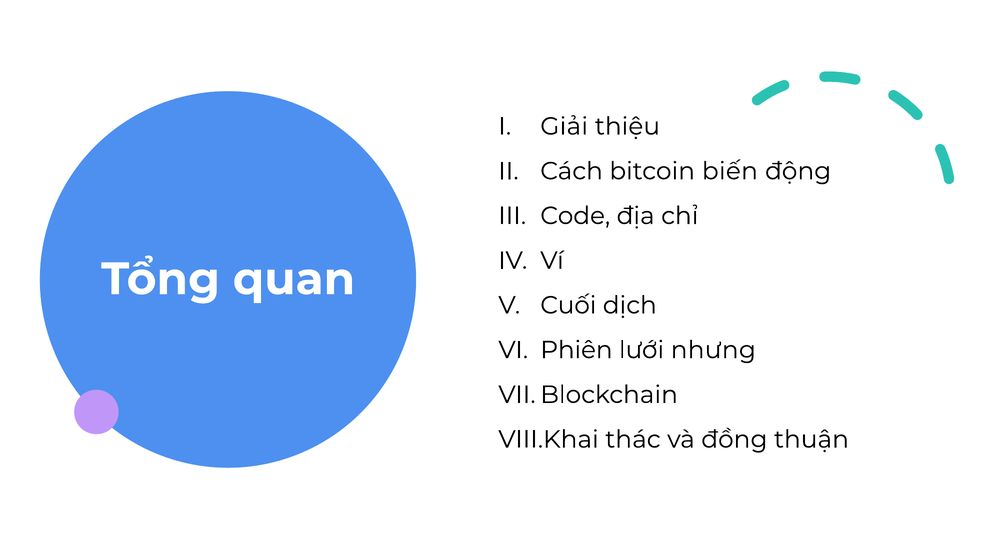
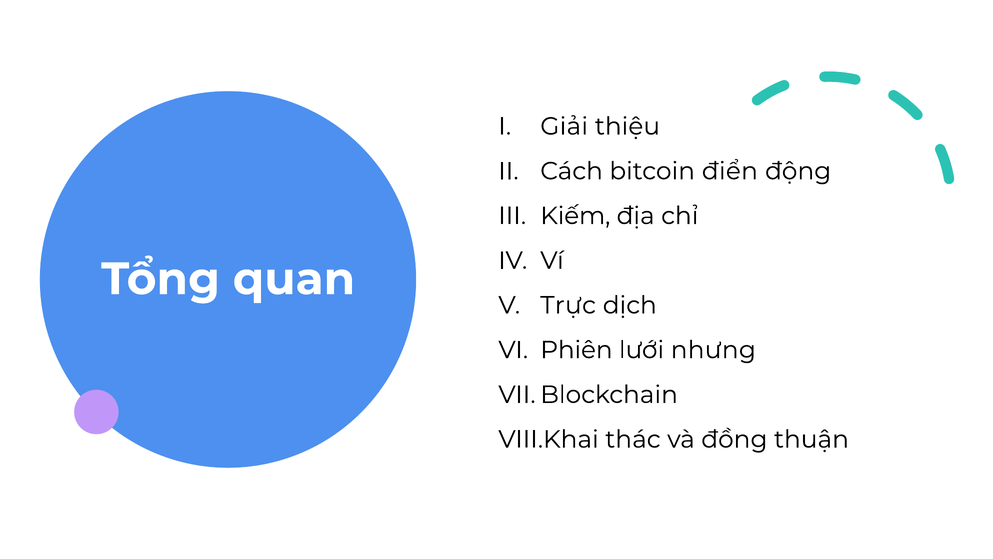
biến: biến -> điển
Code: Code -> Kiếm
Cuối: Cuối -> Trực
